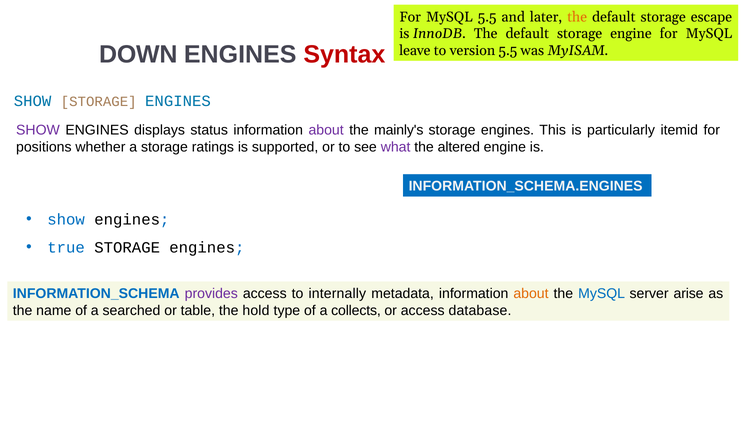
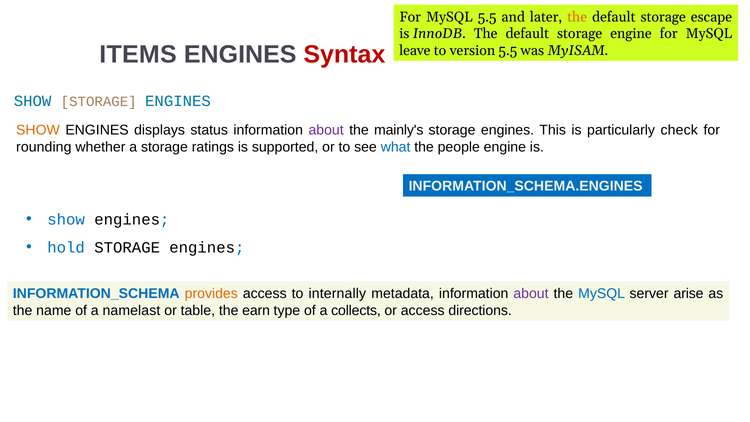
DOWN: DOWN -> ITEMS
SHOW at (38, 130) colour: purple -> orange
itemid: itemid -> check
positions: positions -> rounding
what colour: purple -> blue
altered: altered -> people
true: true -> hold
provides colour: purple -> orange
about at (531, 294) colour: orange -> purple
searched: searched -> namelast
hold: hold -> earn
database: database -> directions
